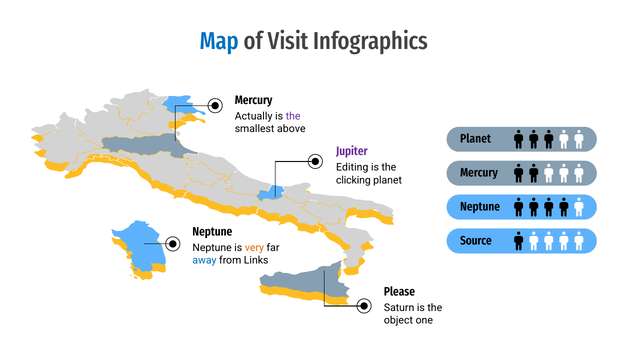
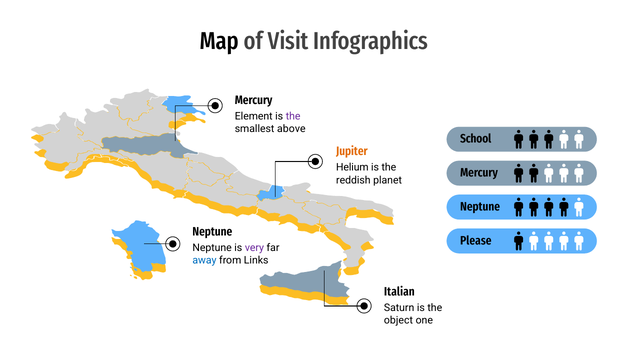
Map colour: blue -> black
Actually: Actually -> Element
Planet at (476, 139): Planet -> School
Jupiter colour: purple -> orange
Editing: Editing -> Helium
clicking: clicking -> reddish
Source: Source -> Please
very colour: orange -> purple
Please: Please -> Italian
